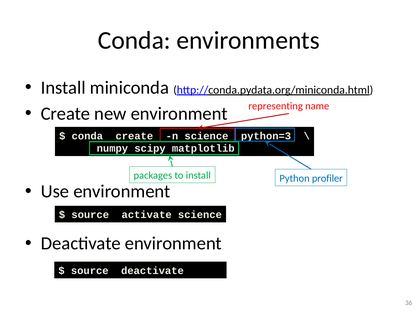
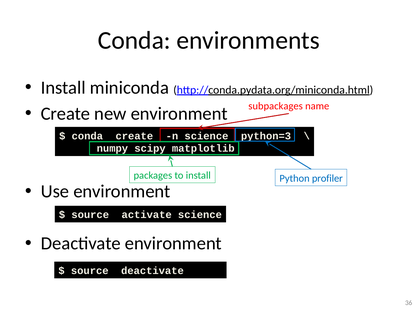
representing: representing -> subpackages
